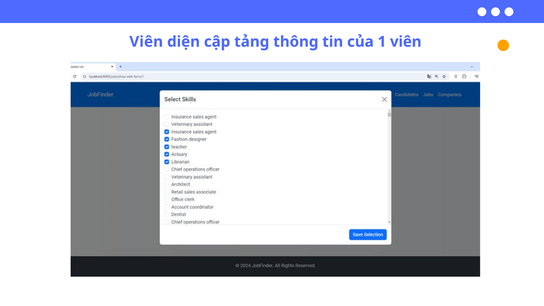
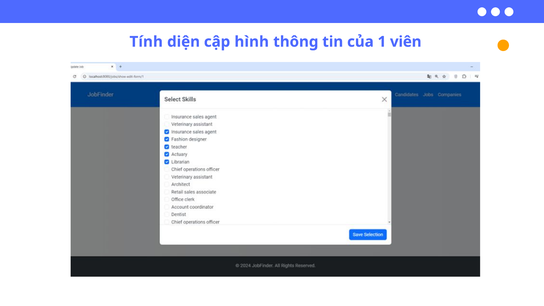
Viên at (146, 42): Viên -> Tính
tảng: tảng -> hình
